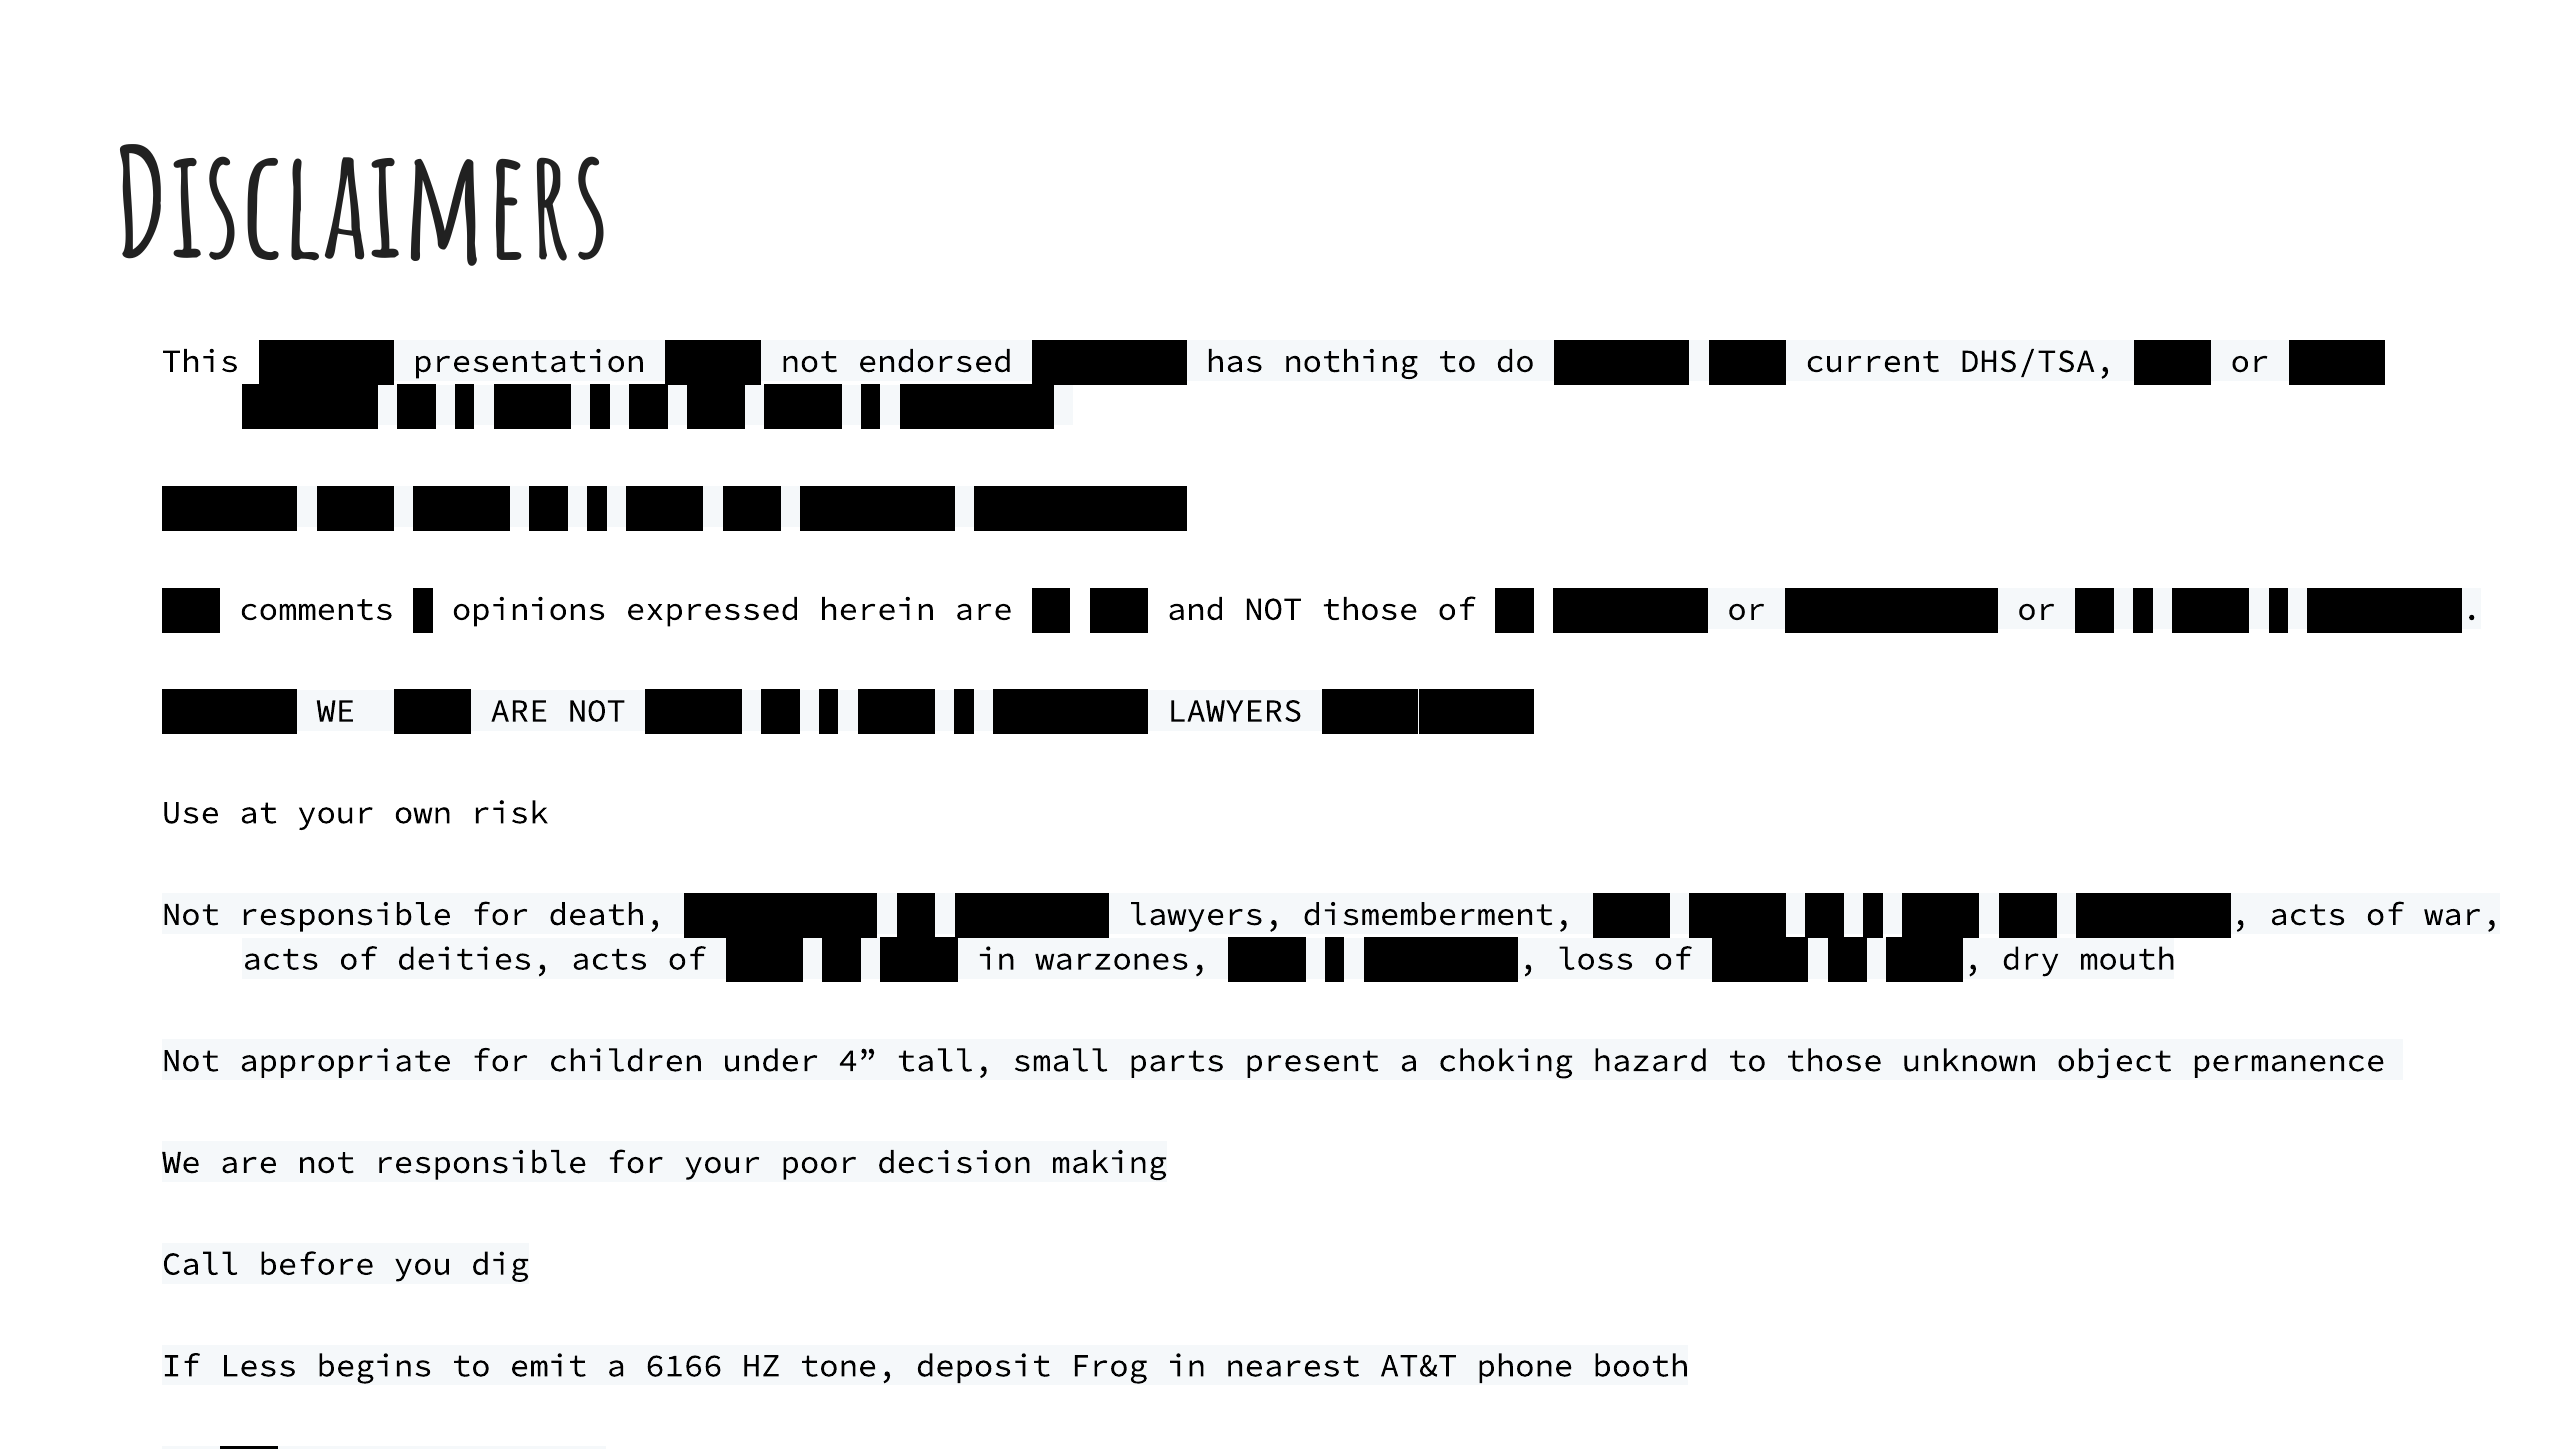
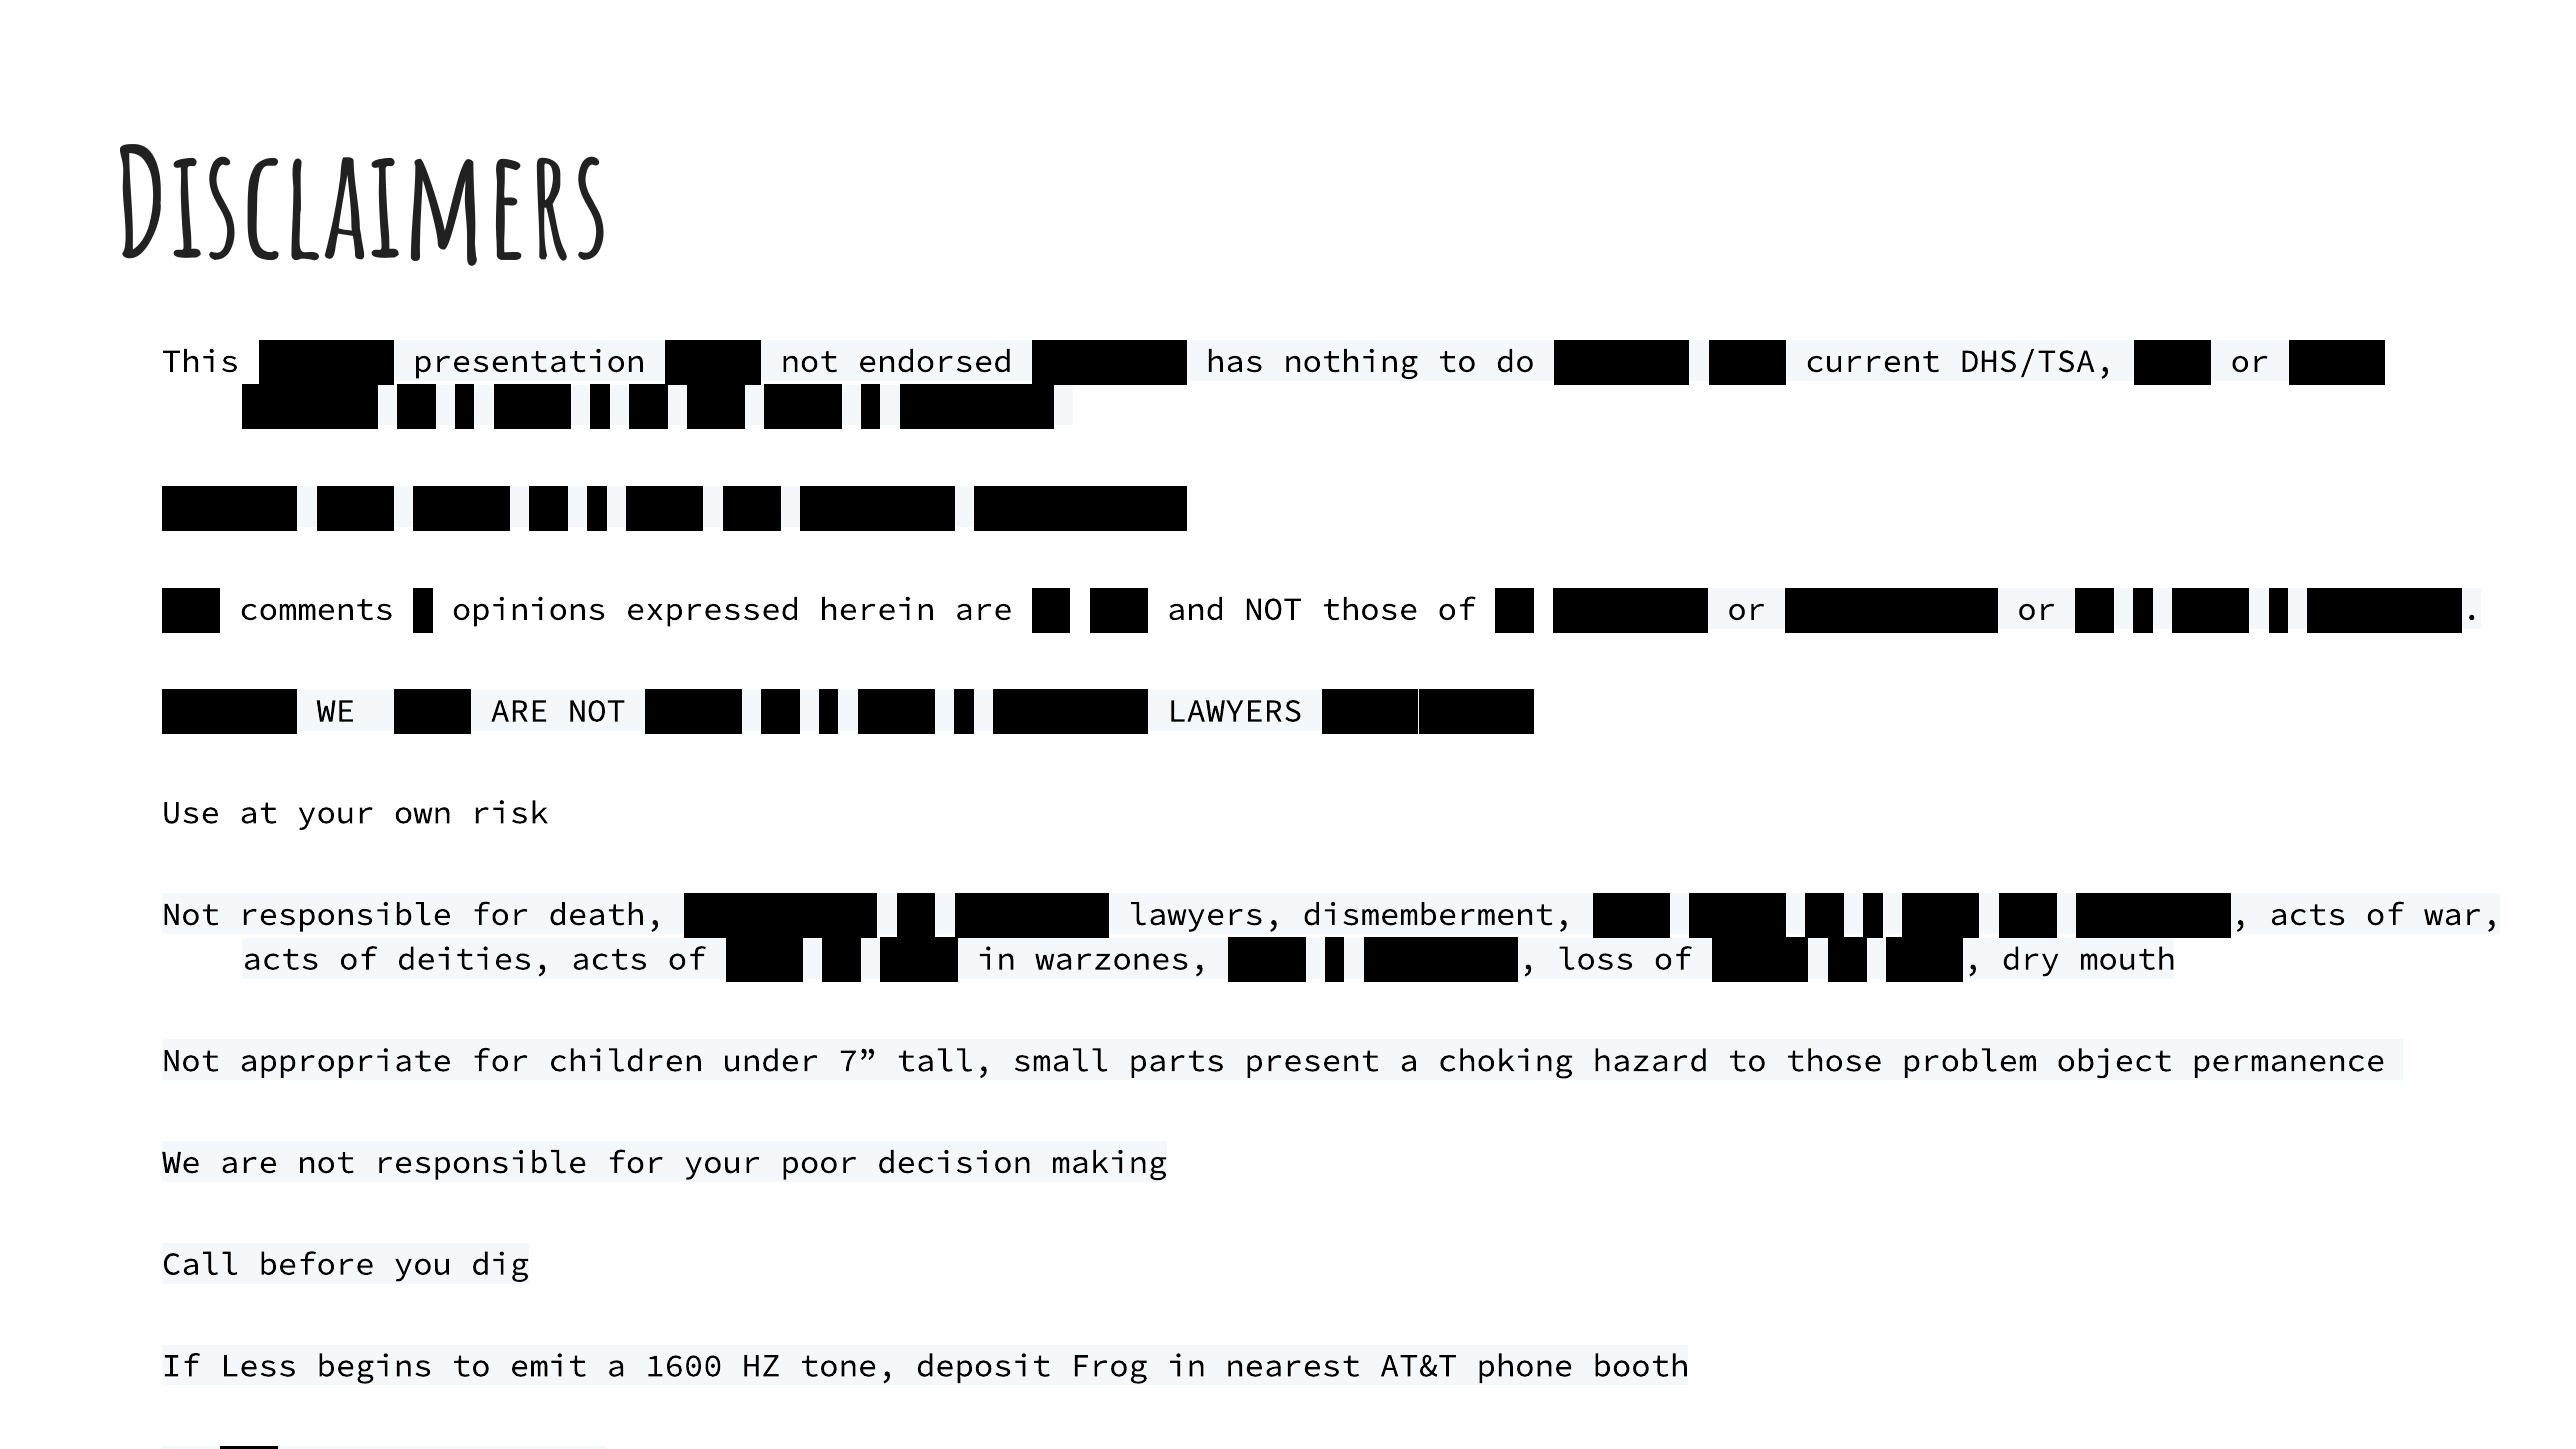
4: 4 -> 7
those unknown: unknown -> problem
6166: 6166 -> 1600
